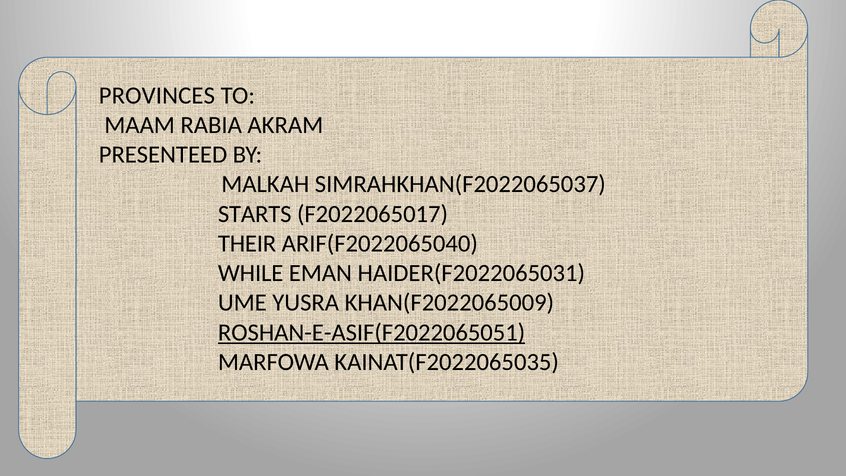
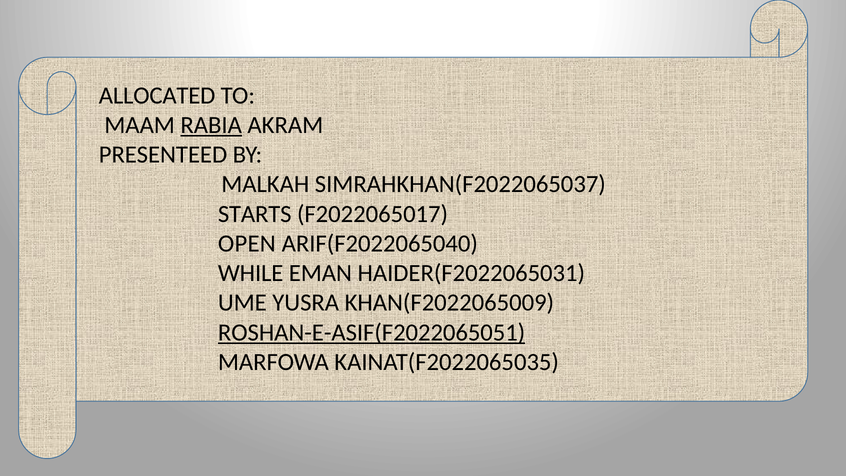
PROVINCES: PROVINCES -> ALLOCATED
RABIA underline: none -> present
THEIR: THEIR -> OPEN
